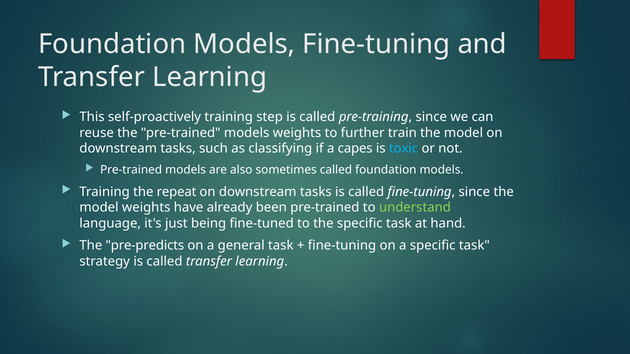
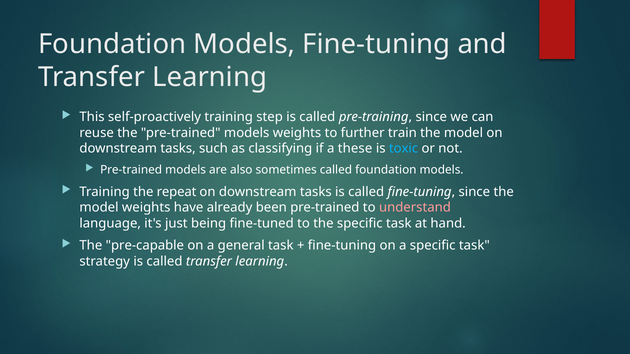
capes: capes -> these
understand colour: light green -> pink
pre-predicts: pre-predicts -> pre-capable
